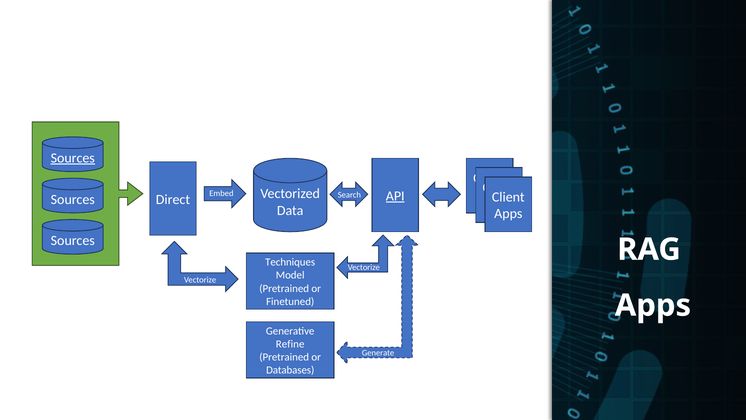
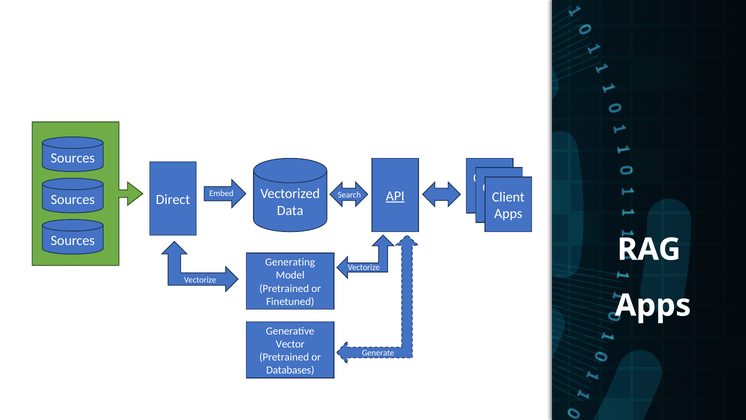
Sources at (73, 158) underline: present -> none
Techniques: Techniques -> Generating
Refine: Refine -> Vector
